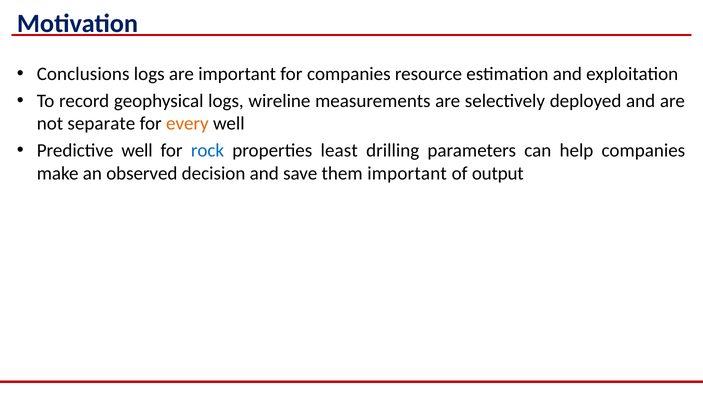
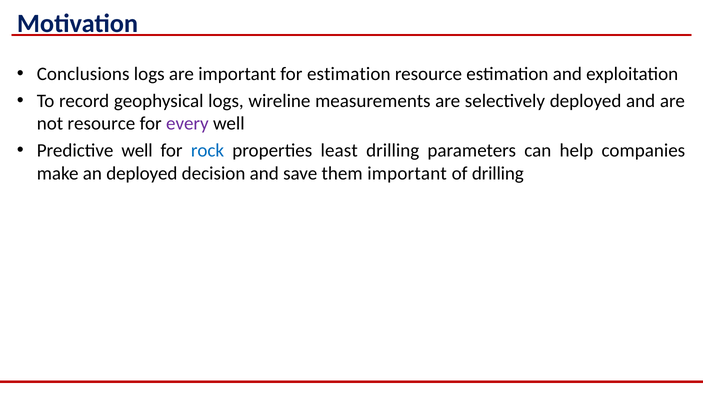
for companies: companies -> estimation
not separate: separate -> resource
every colour: orange -> purple
an observed: observed -> deployed
of output: output -> drilling
